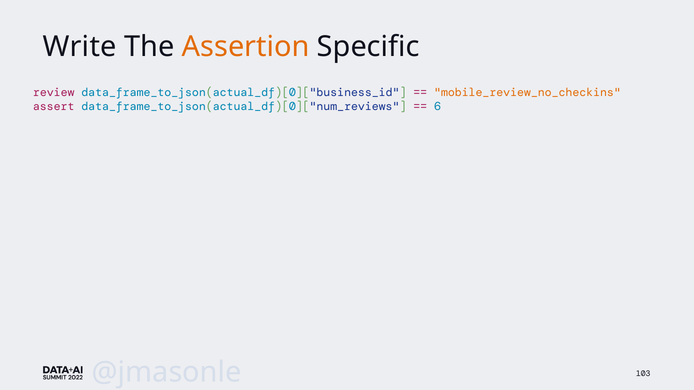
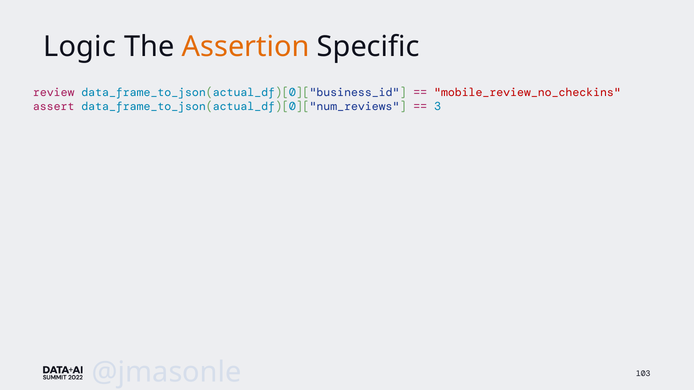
Write: Write -> Logic
mobile_review_no_checkins colour: orange -> red
6: 6 -> 3
